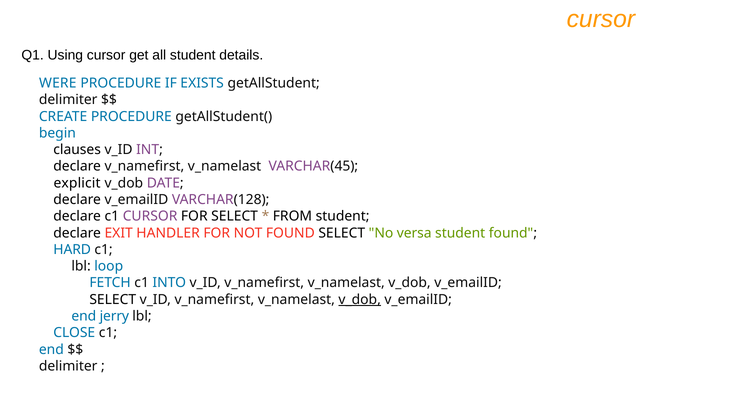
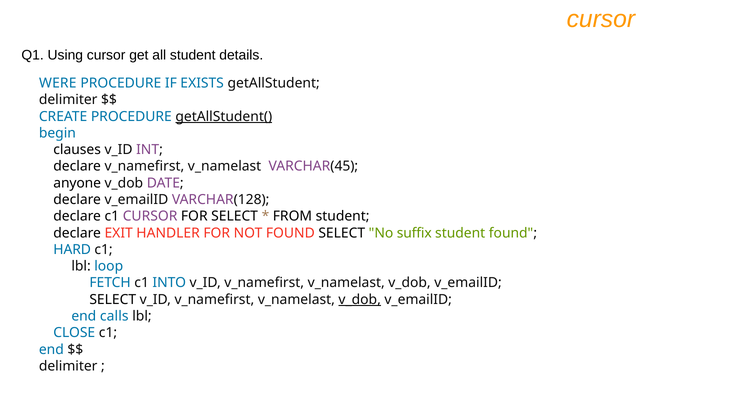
getAllStudent( underline: none -> present
explicit: explicit -> anyone
versa: versa -> suffix
jerry: jerry -> calls
